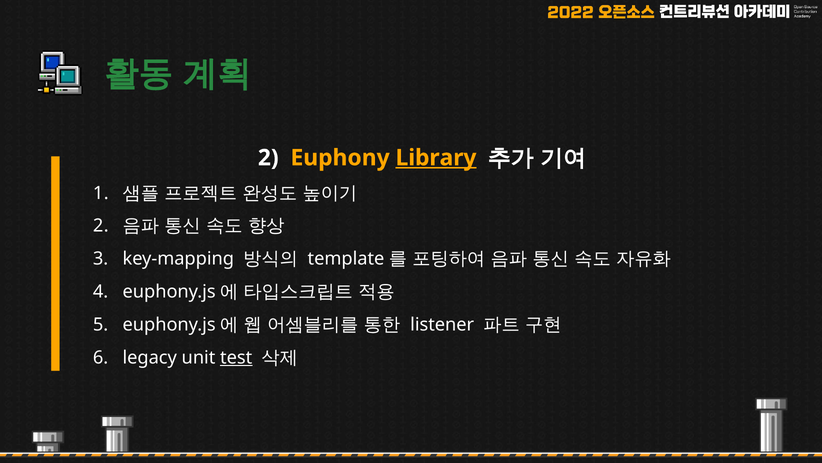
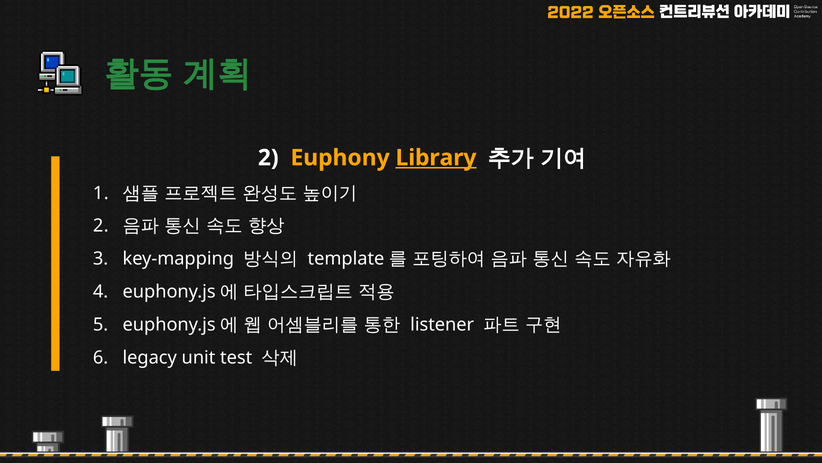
test underline: present -> none
